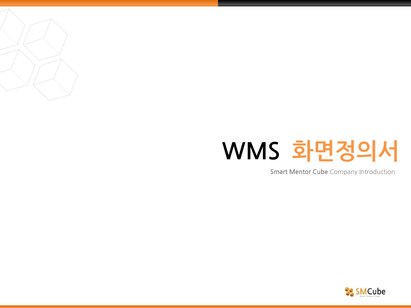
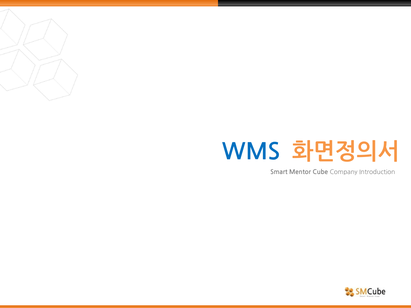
WMS colour: black -> blue
